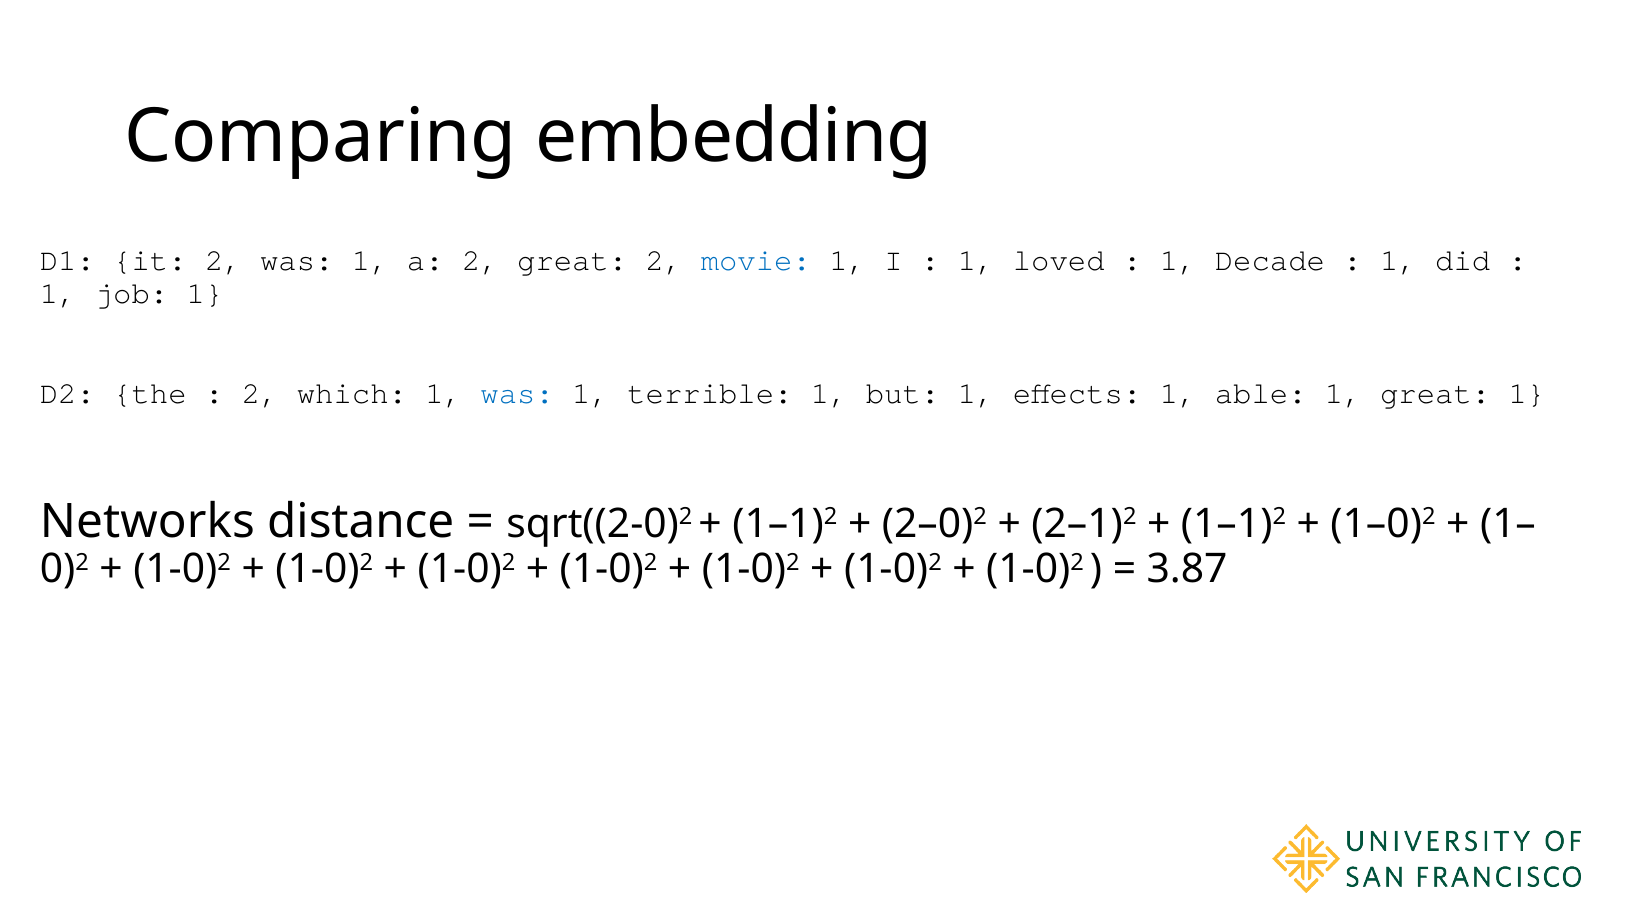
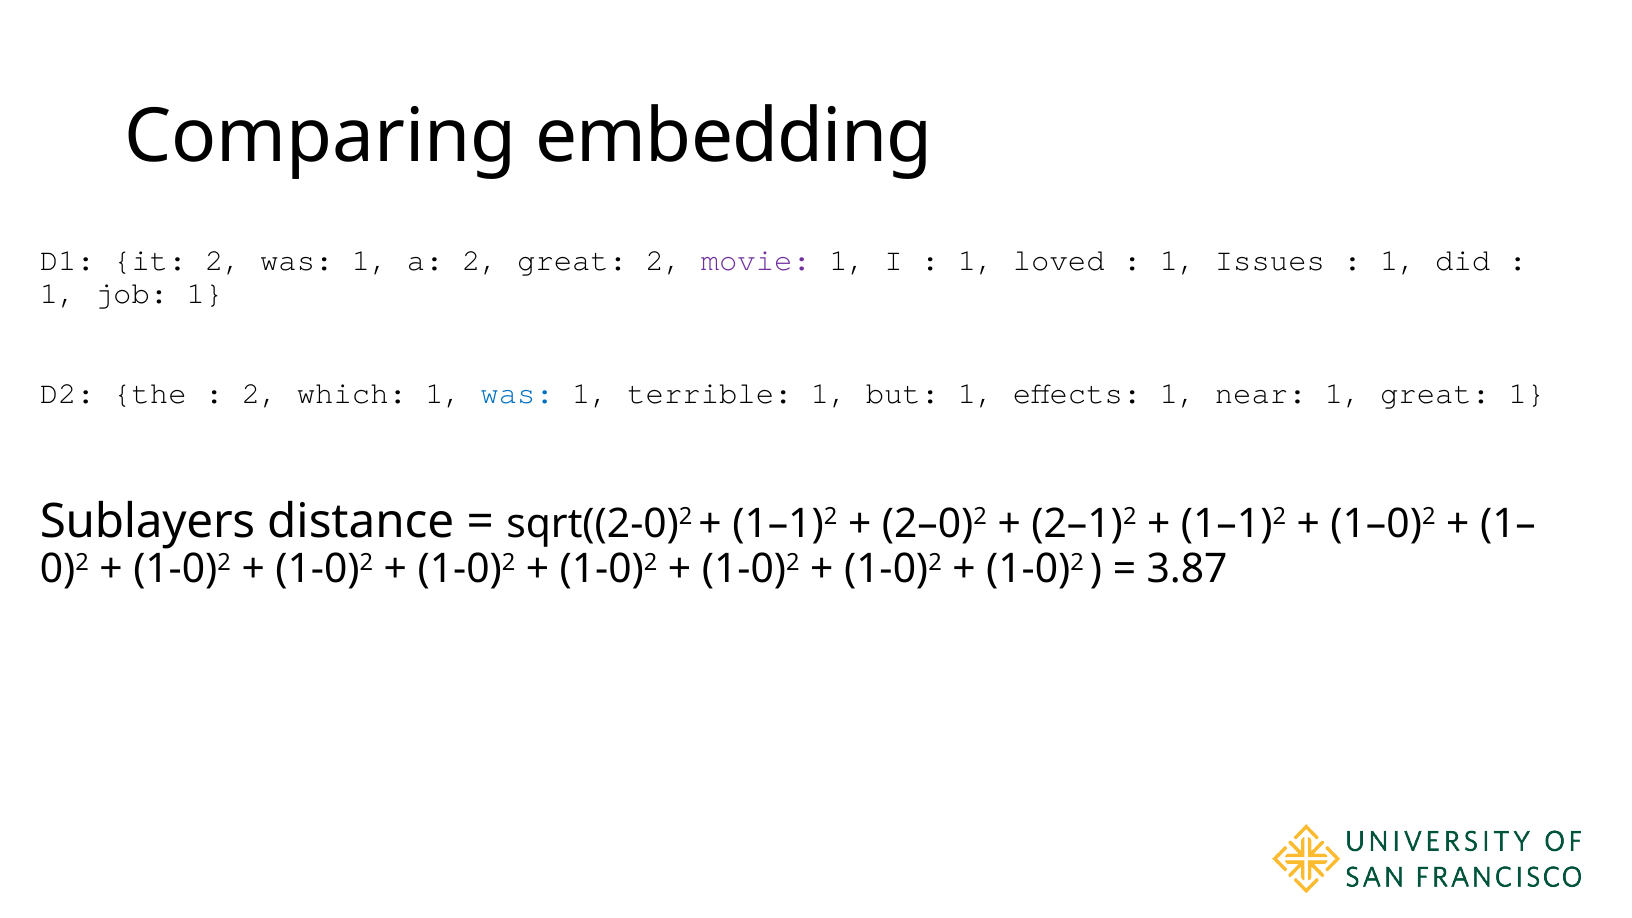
movie colour: blue -> purple
Decade: Decade -> Issues
able: able -> near
Networks: Networks -> Sublayers
